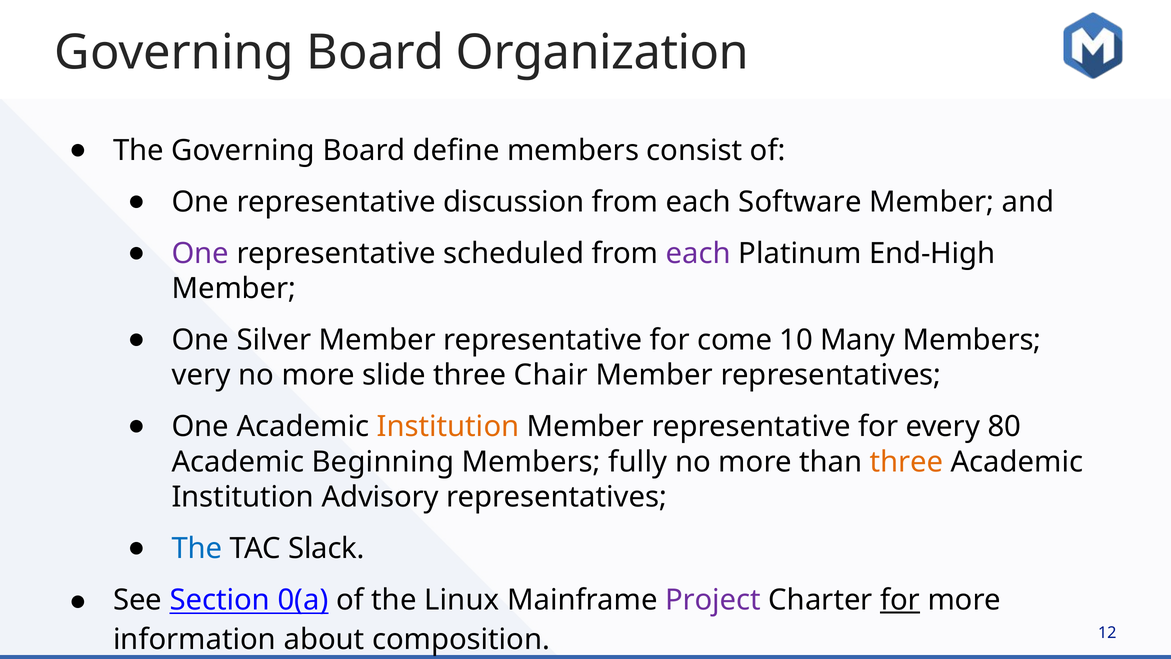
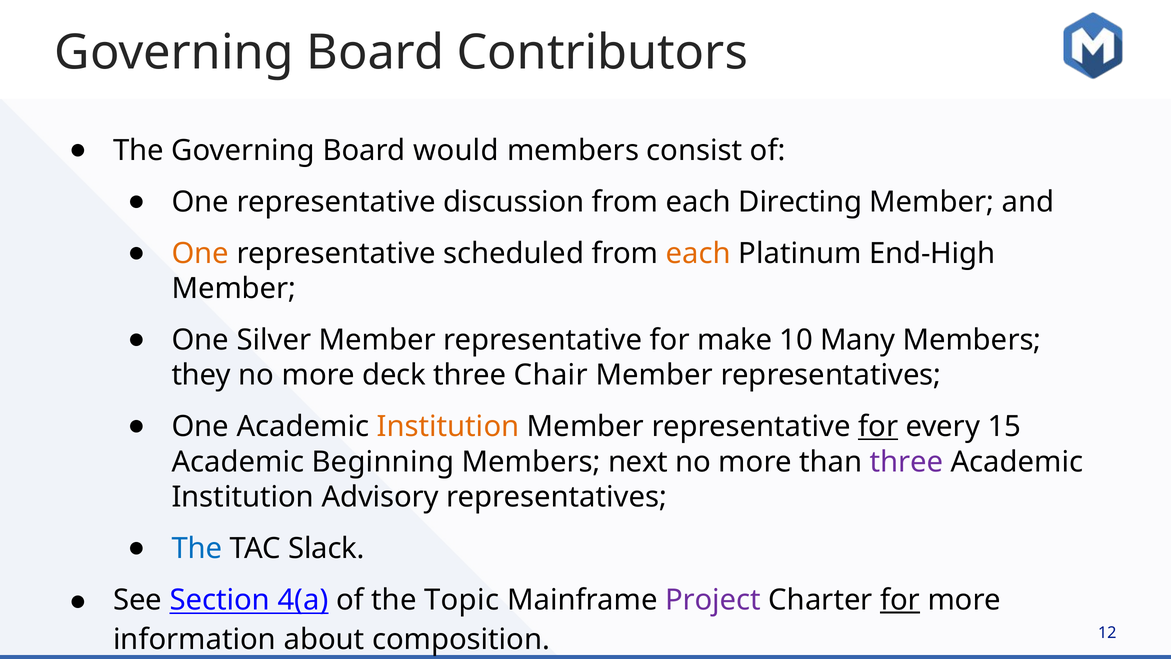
Organization: Organization -> Contributors
define: define -> would
Software: Software -> Directing
One at (200, 253) colour: purple -> orange
each at (698, 253) colour: purple -> orange
come: come -> make
very: very -> they
slide: slide -> deck
for at (878, 427) underline: none -> present
80: 80 -> 15
fully: fully -> next
three at (907, 462) colour: orange -> purple
0(a: 0(a -> 4(a
Linux: Linux -> Topic
